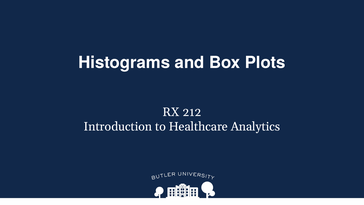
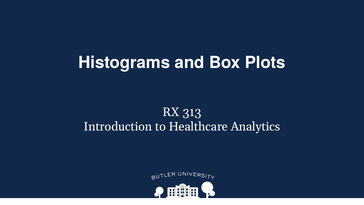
212: 212 -> 313
